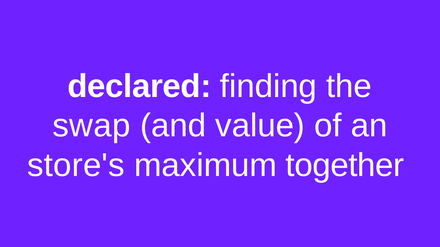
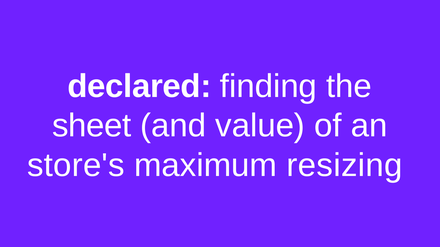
swap: swap -> sheet
together: together -> resizing
